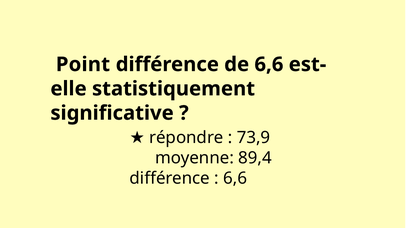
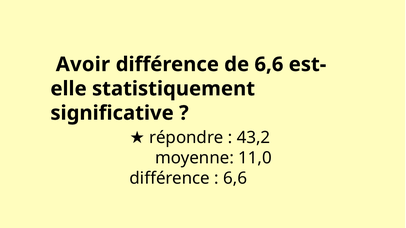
Point: Point -> Avoir
73,9: 73,9 -> 43,2
89,4: 89,4 -> 11,0
